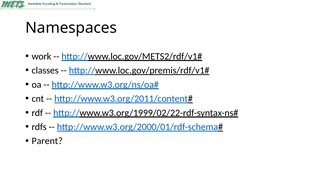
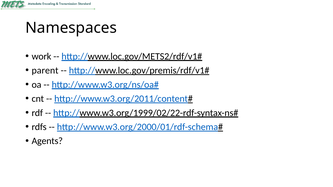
classes: classes -> parent
Parent: Parent -> Agents
